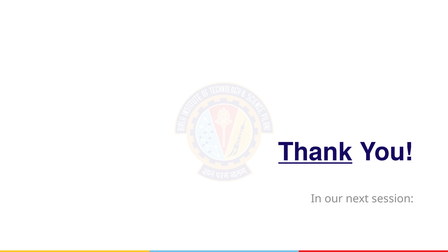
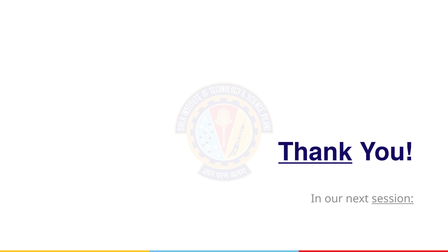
session underline: none -> present
